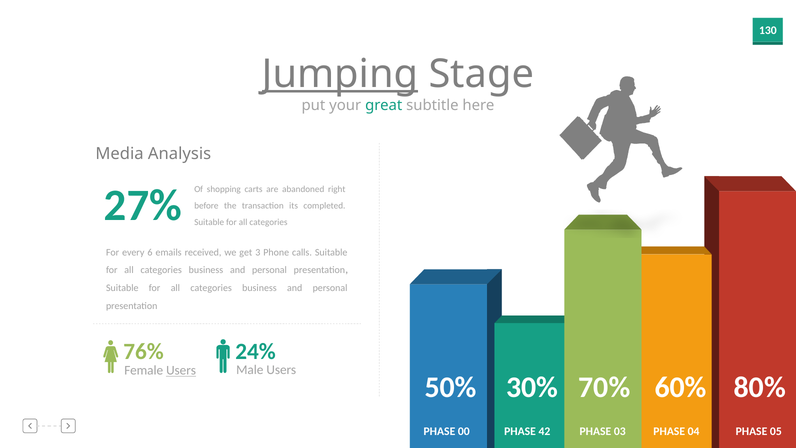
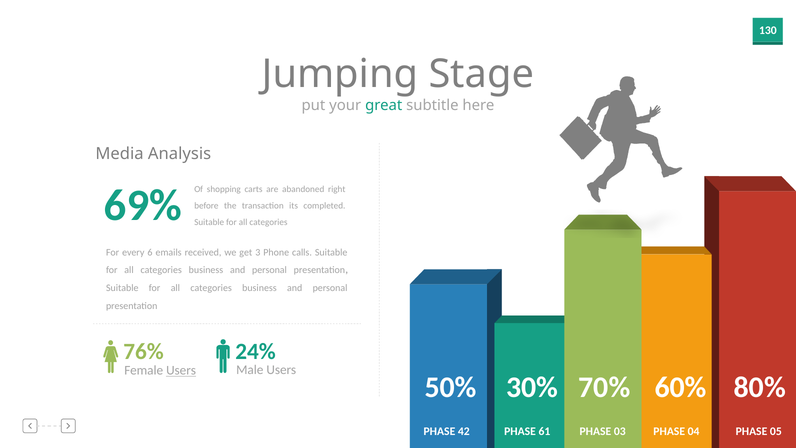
Jumping underline: present -> none
27%: 27% -> 69%
00: 00 -> 42
42: 42 -> 61
